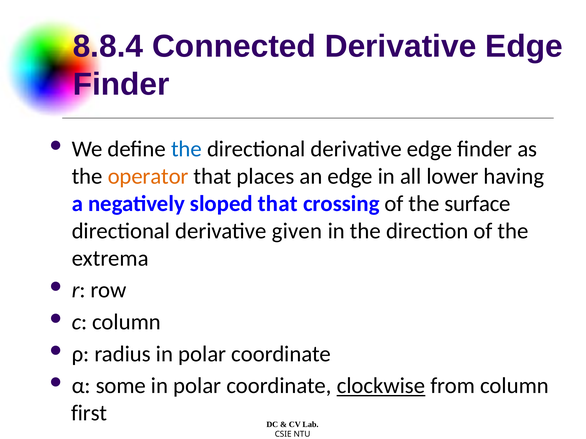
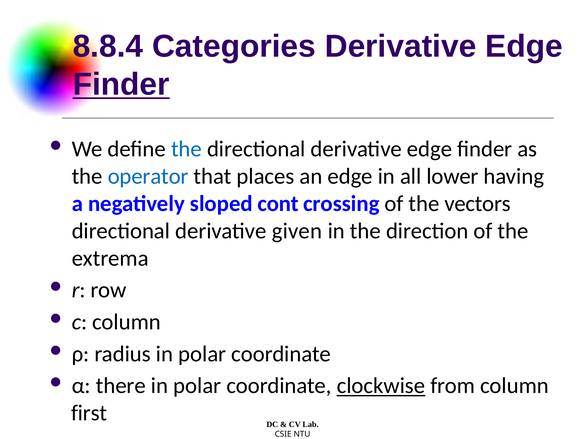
Connected: Connected -> Categories
Finder at (121, 85) underline: none -> present
operator colour: orange -> blue
sloped that: that -> cont
surface: surface -> vectors
some: some -> there
